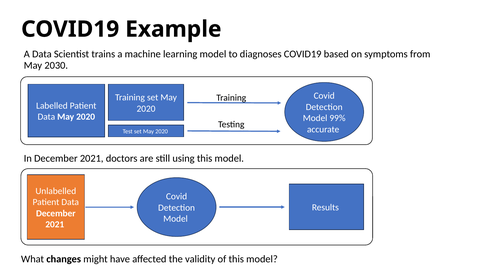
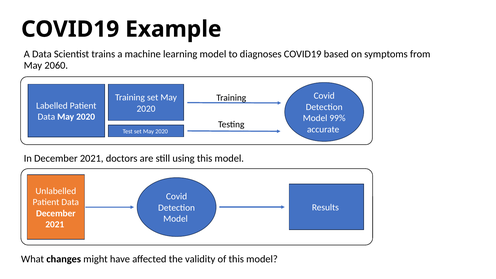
2030: 2030 -> 2060
